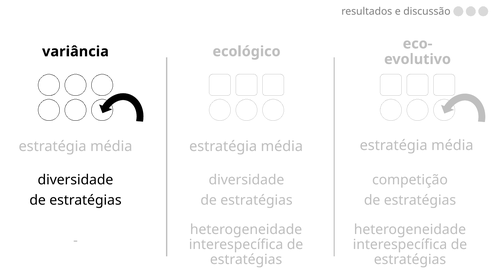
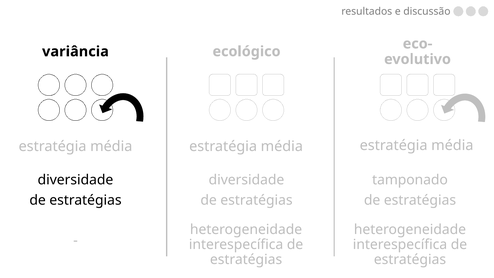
competição: competição -> tamponado
